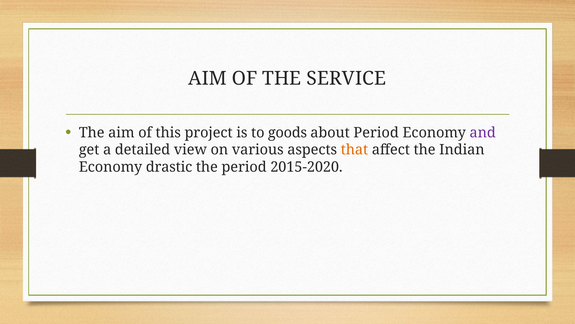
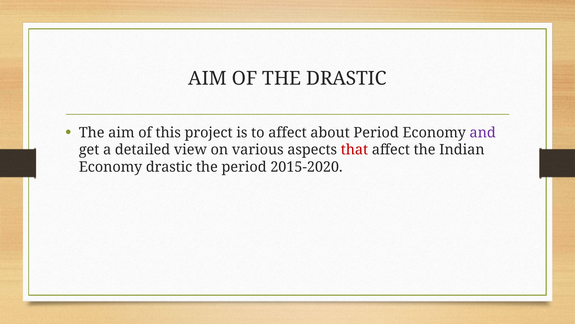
THE SERVICE: SERVICE -> DRASTIC
to goods: goods -> affect
that colour: orange -> red
